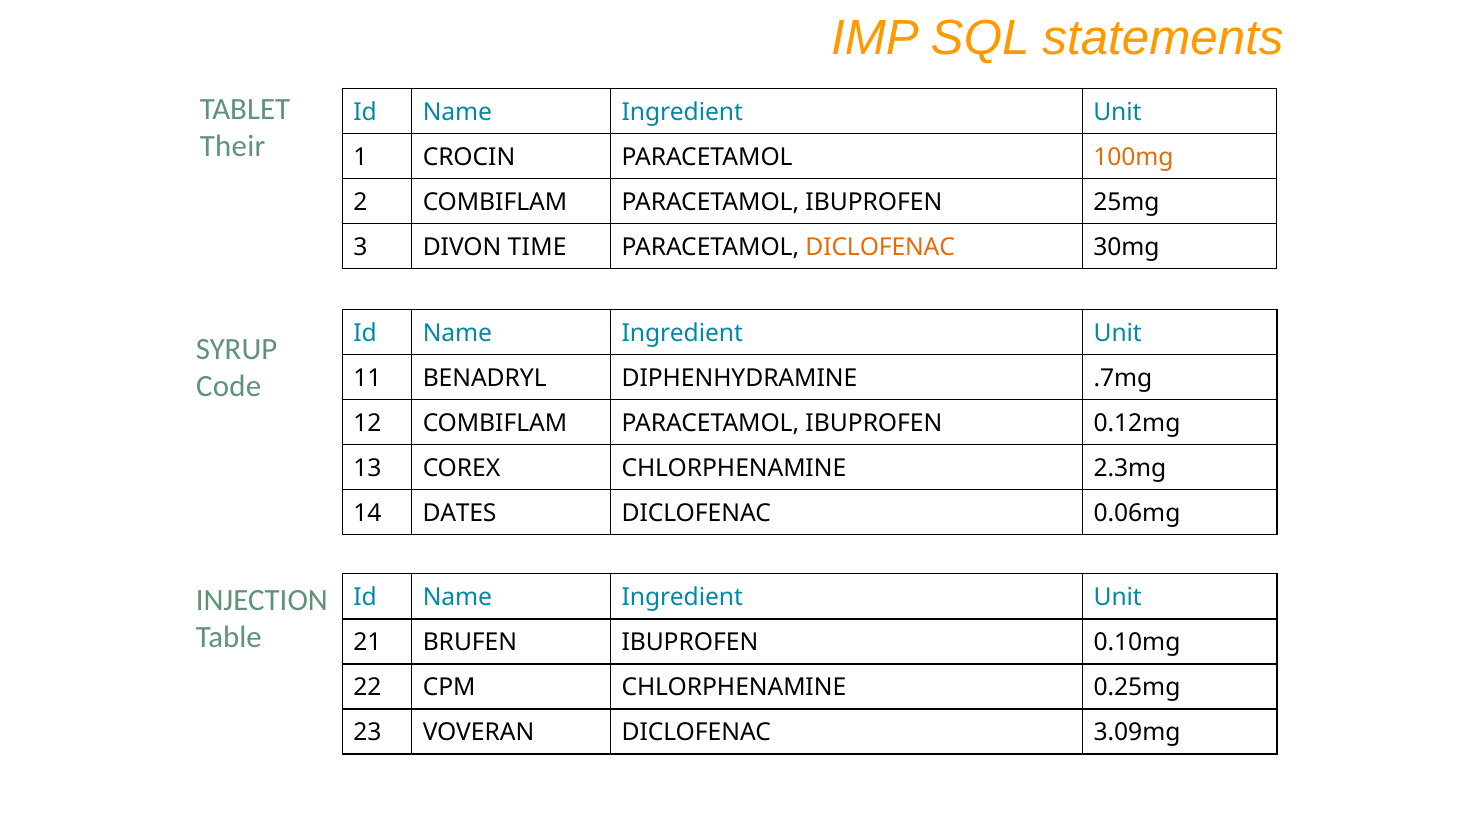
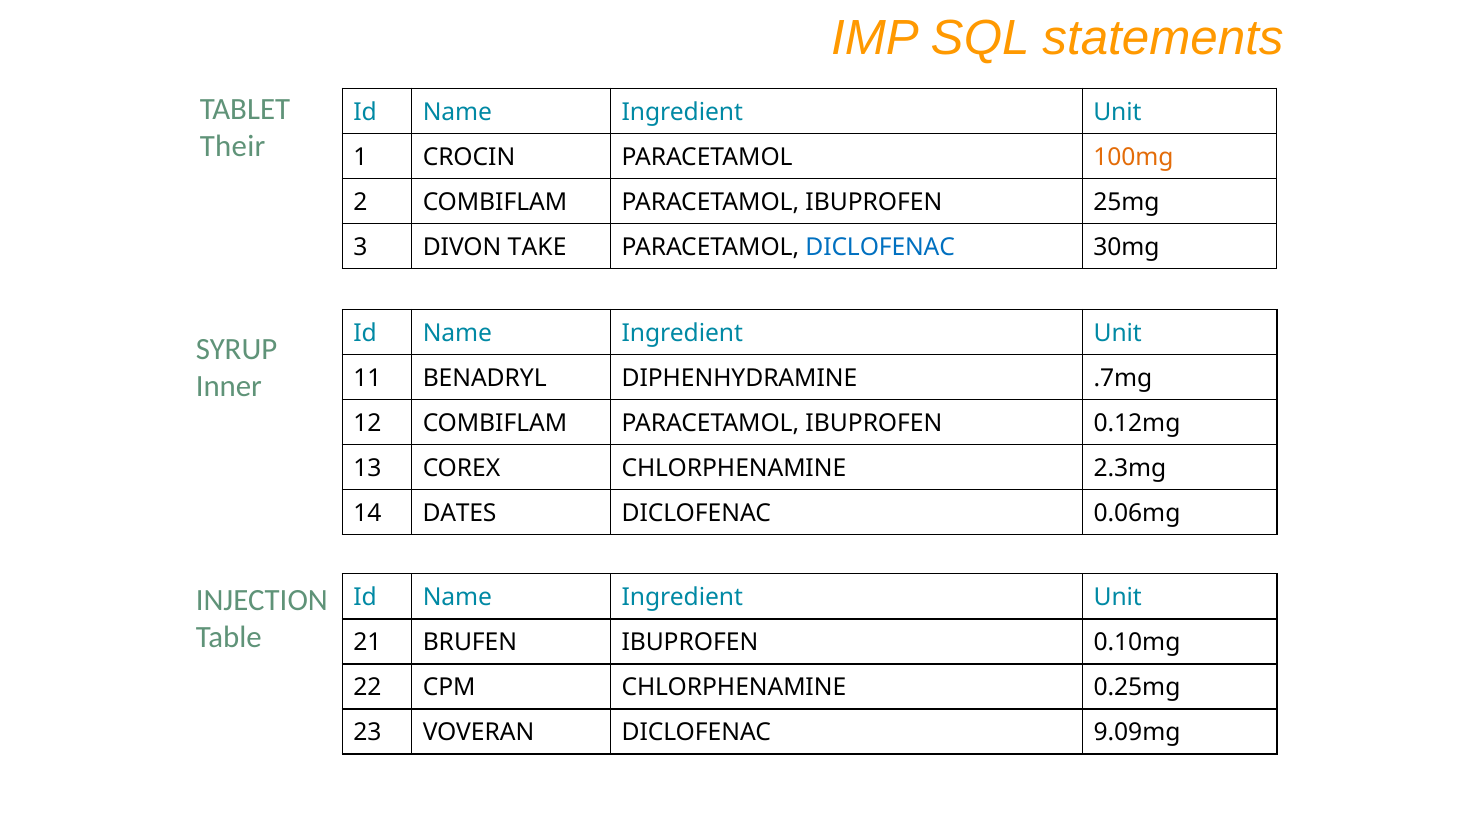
TIME: TIME -> TAKE
DICLOFENAC at (880, 247) colour: orange -> blue
Code: Code -> Inner
3.09mg: 3.09mg -> 9.09mg
